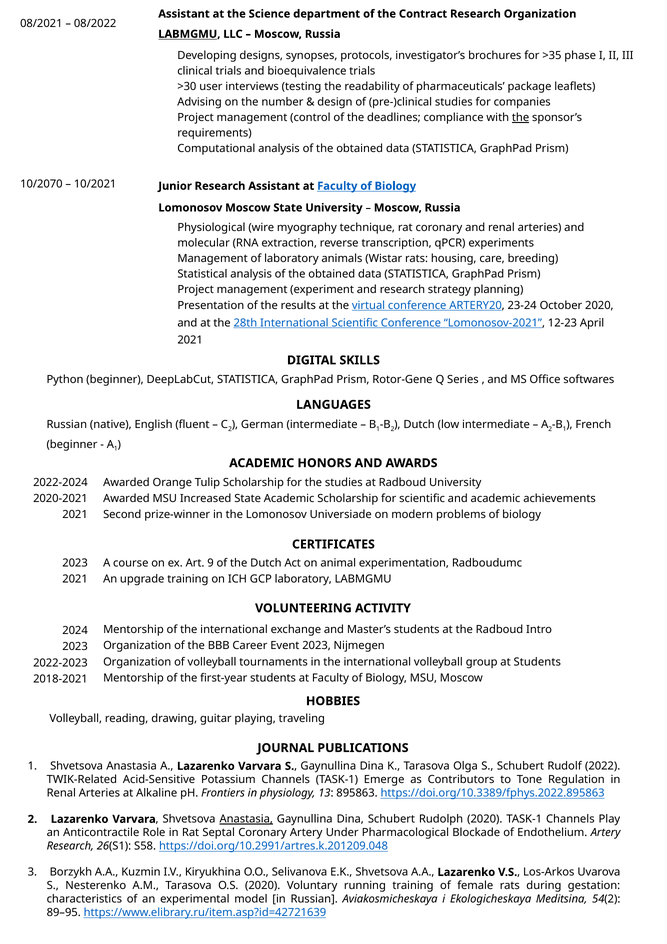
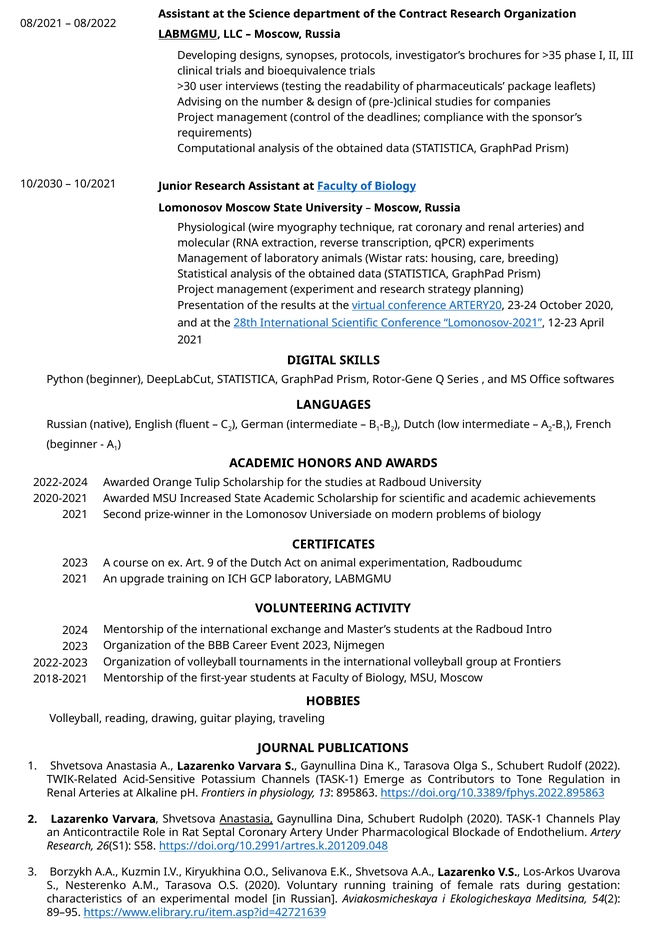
the at (521, 118) underline: present -> none
10/2070: 10/2070 -> 10/2030
at Students: Students -> Frontiers
